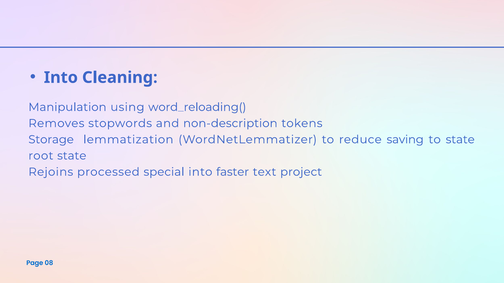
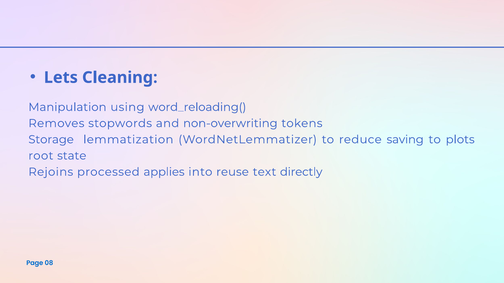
Into at (61, 78): Into -> Lets
non-description: non-description -> non-overwriting
to state: state -> plots
special: special -> applies
faster: faster -> reuse
project: project -> directly
